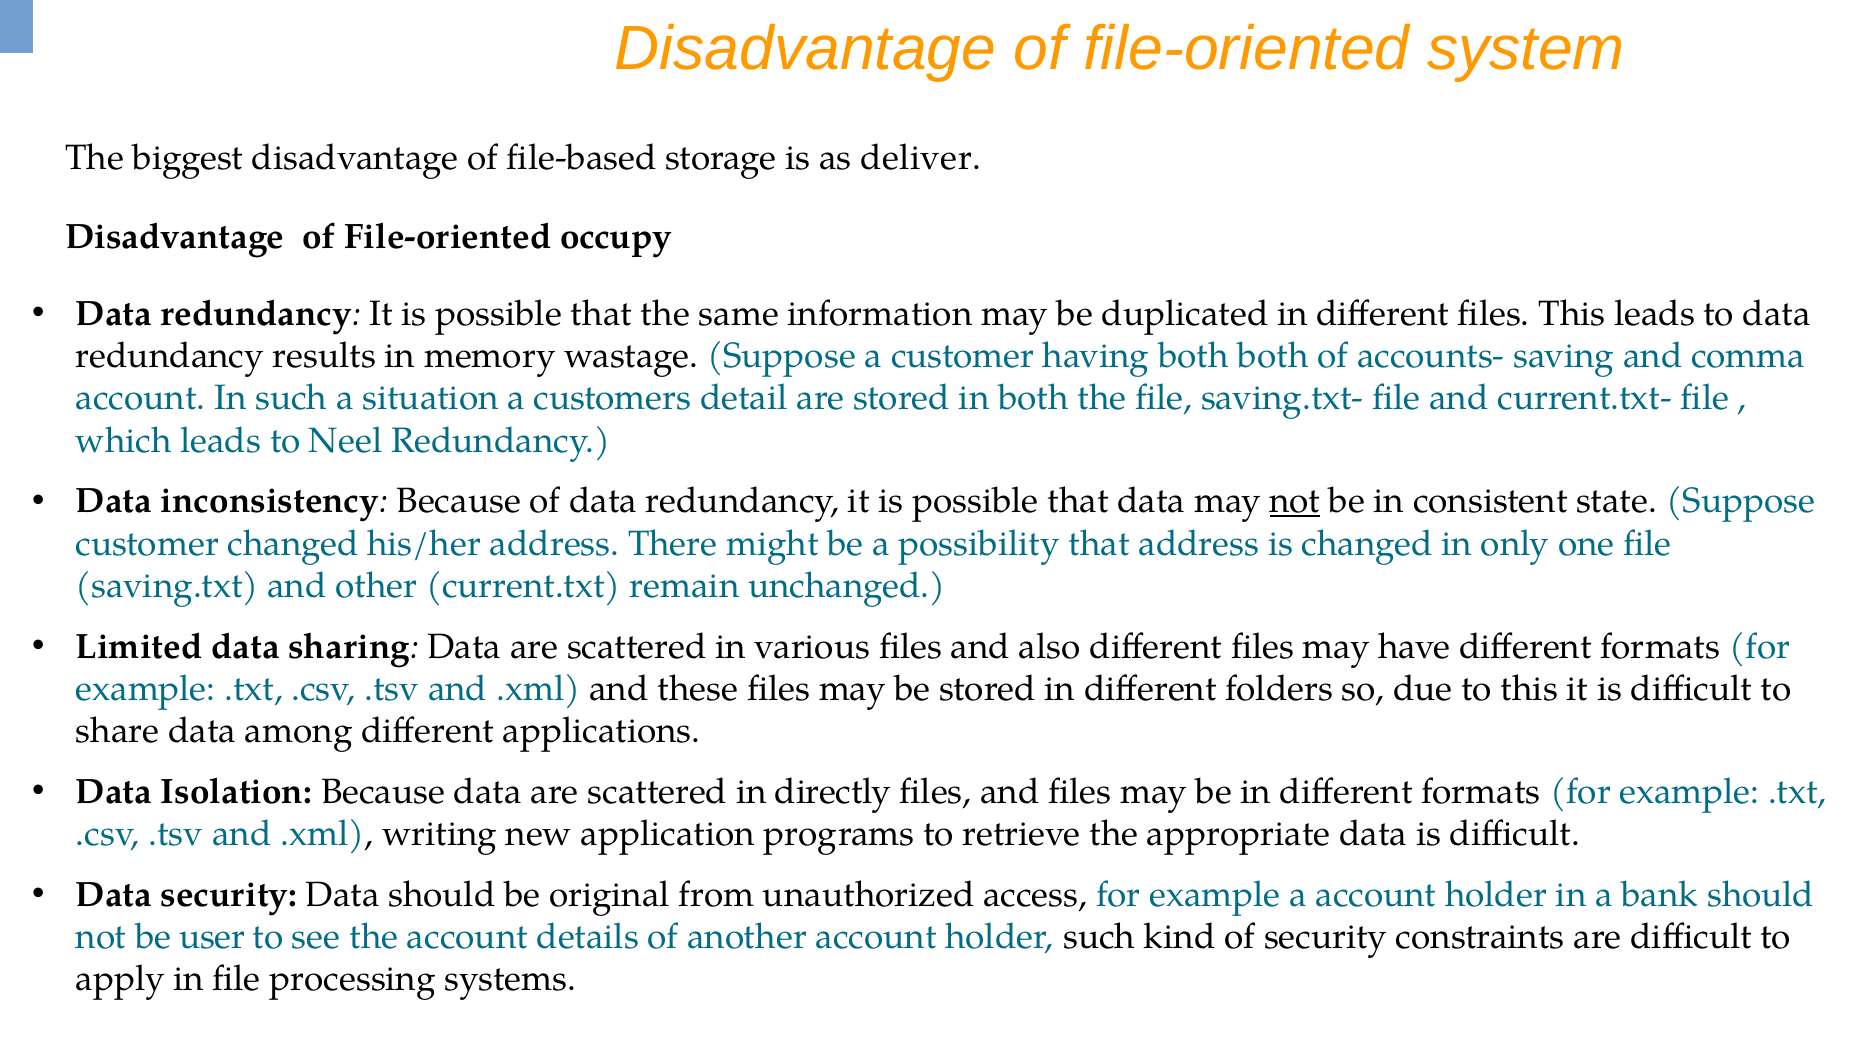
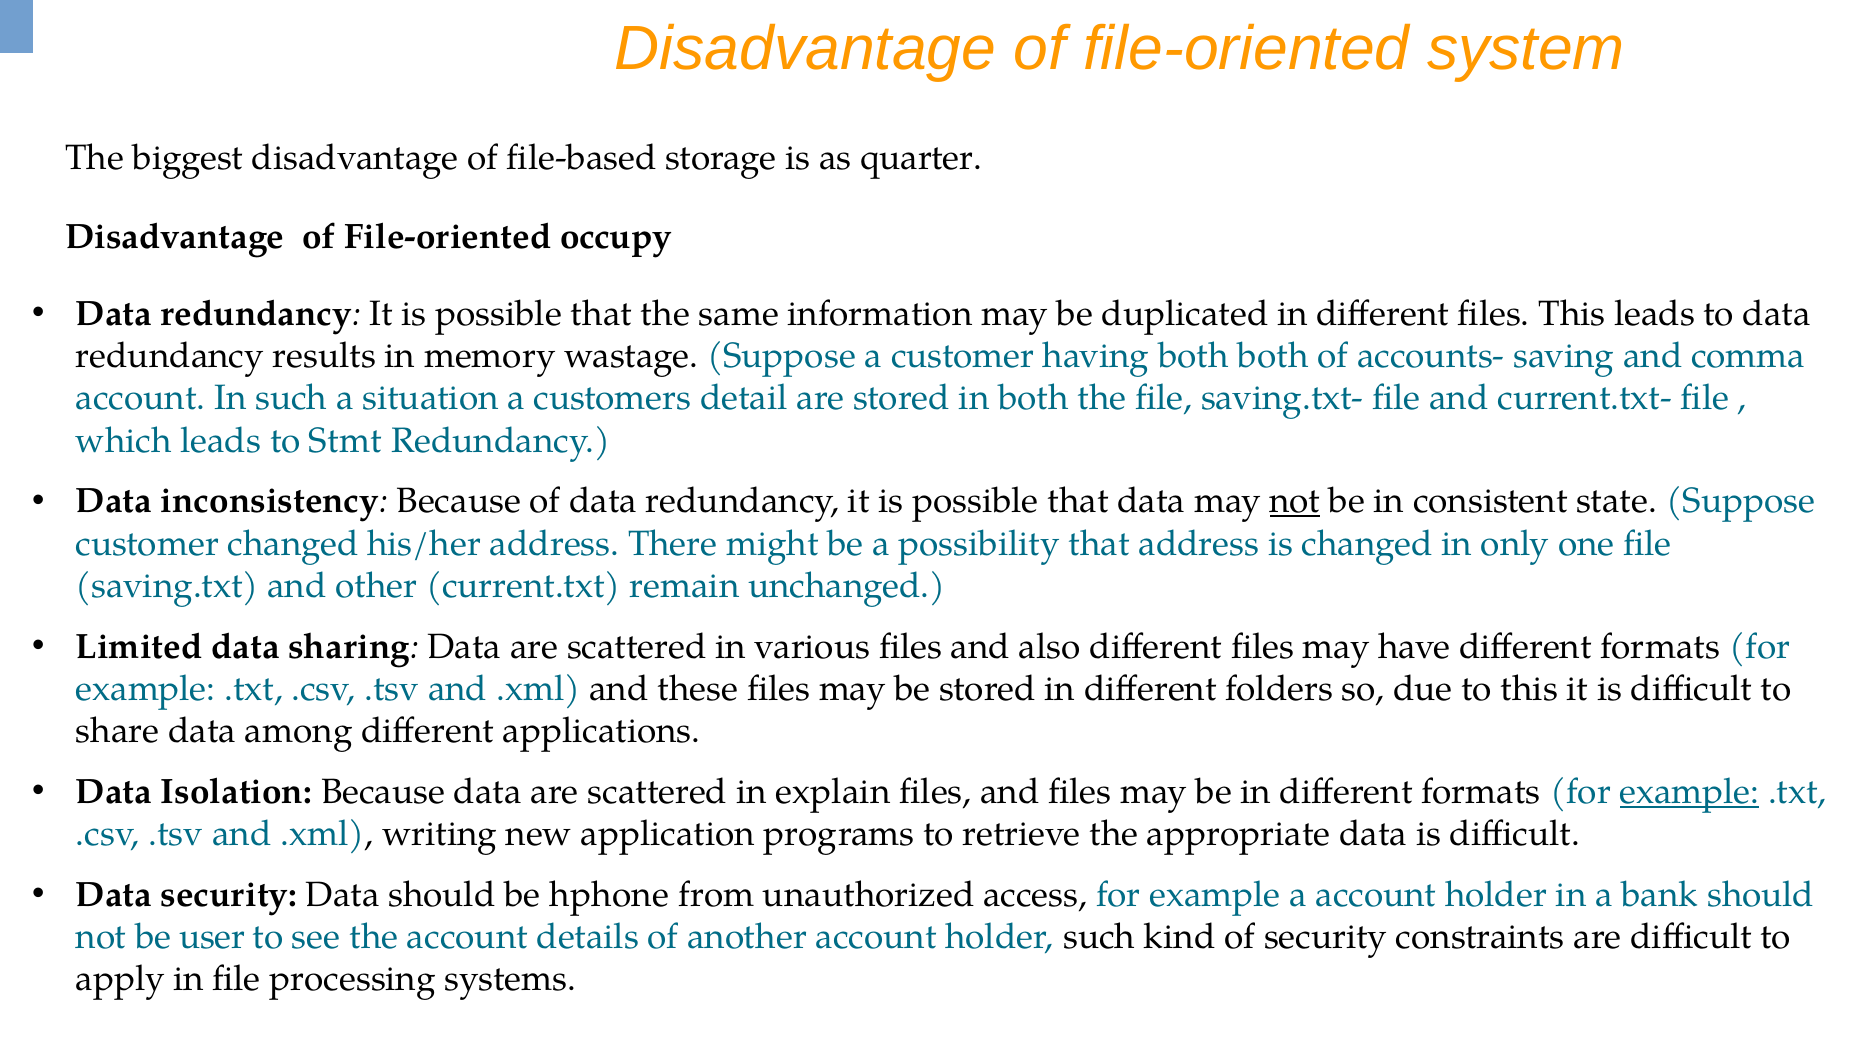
deliver: deliver -> quarter
Neel: Neel -> Stmt
directly: directly -> explain
example at (1690, 791) underline: none -> present
original: original -> hphone
